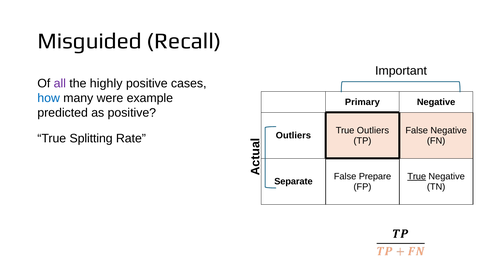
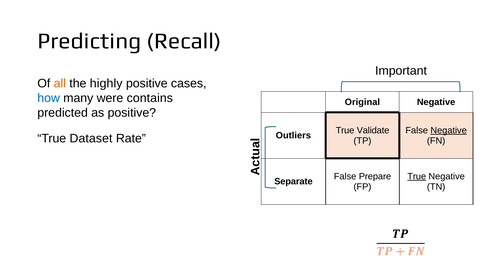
Misguided: Misguided -> Predicting
all colour: purple -> orange
example: example -> contains
Primary: Primary -> Original
True Outliers: Outliers -> Validate
Negative at (449, 131) underline: none -> present
Splitting: Splitting -> Dataset
